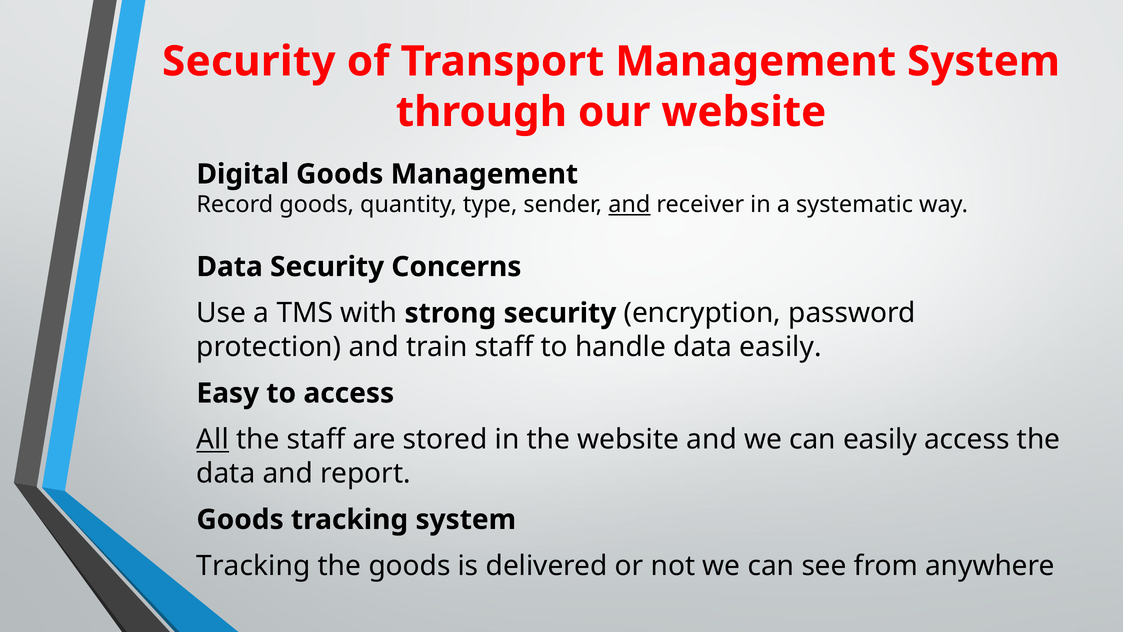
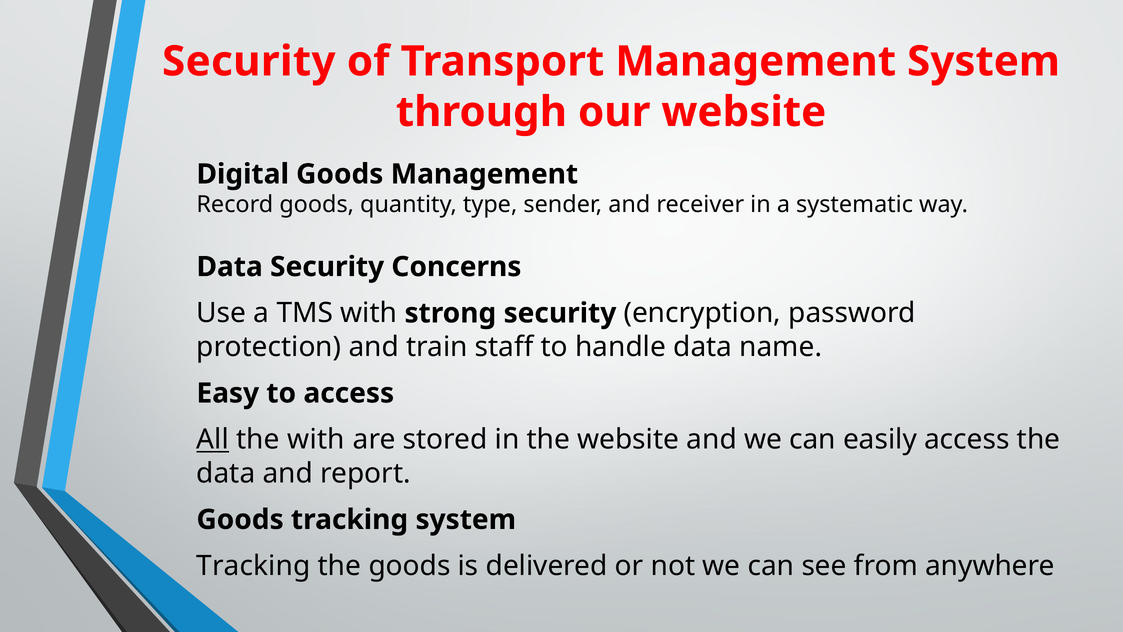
and at (629, 205) underline: present -> none
data easily: easily -> name
the staff: staff -> with
